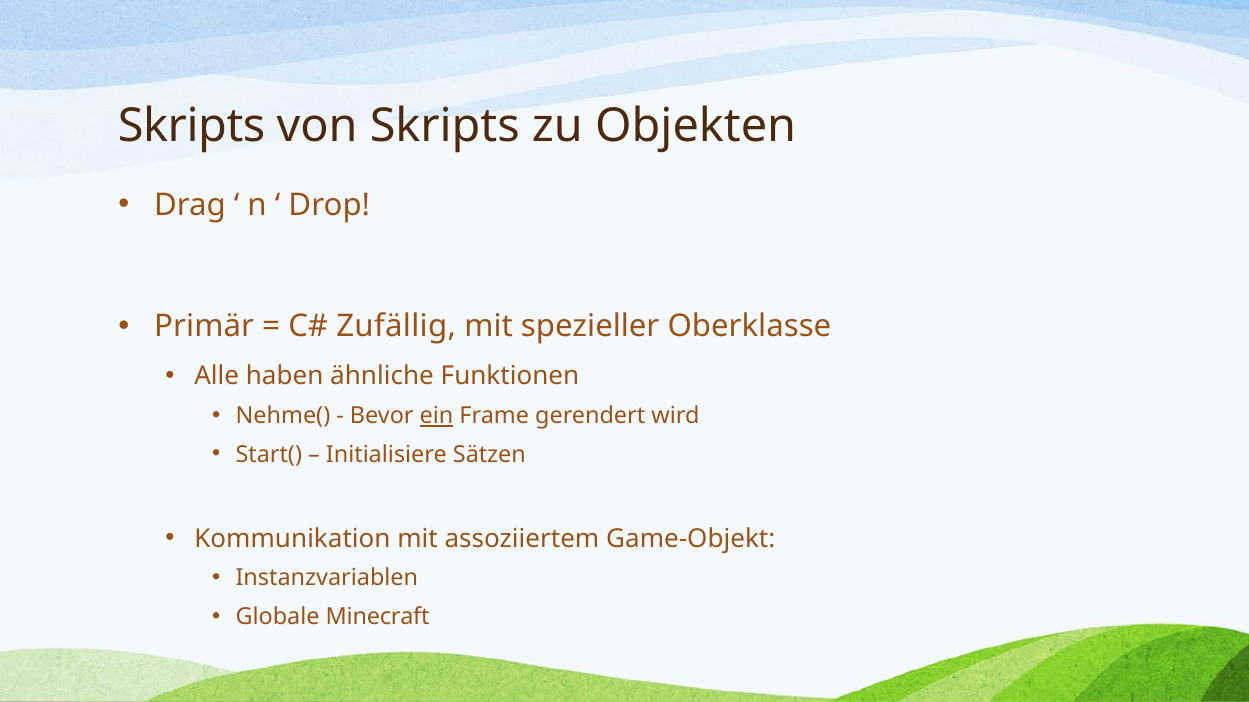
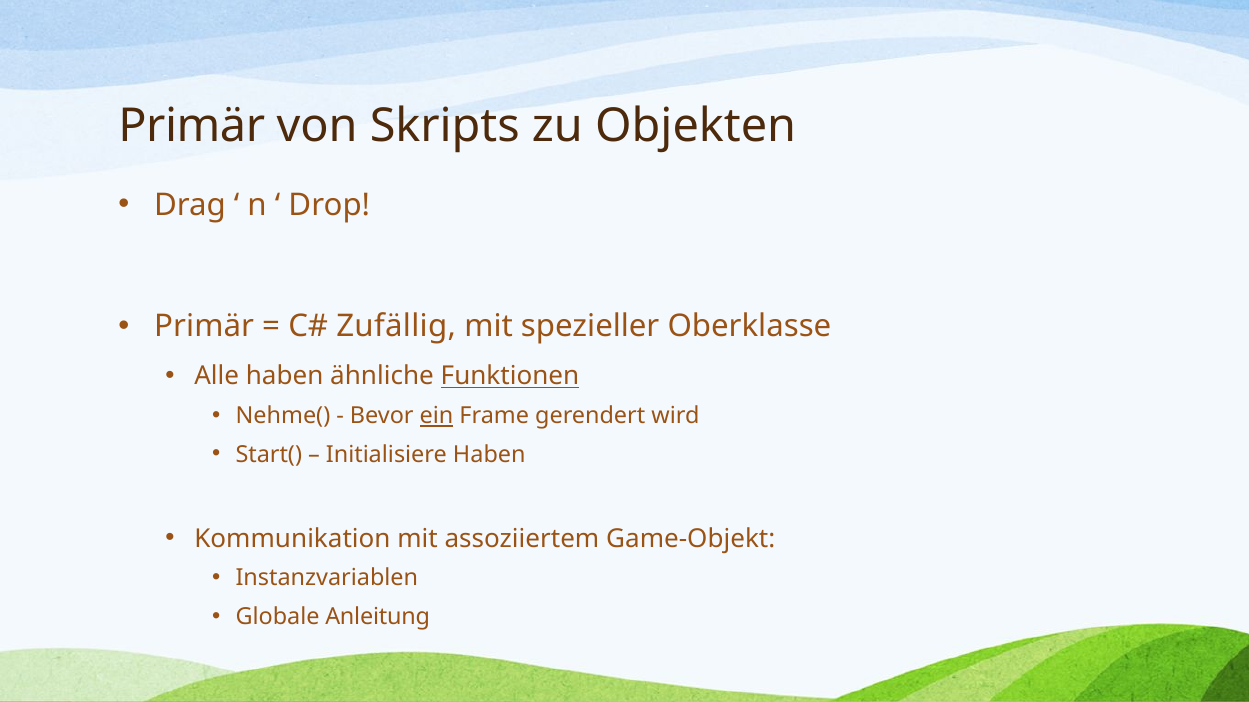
Skripts at (192, 126): Skripts -> Primär
Funktionen underline: none -> present
Initialisiere Sätzen: Sätzen -> Haben
Minecraft: Minecraft -> Anleitung
